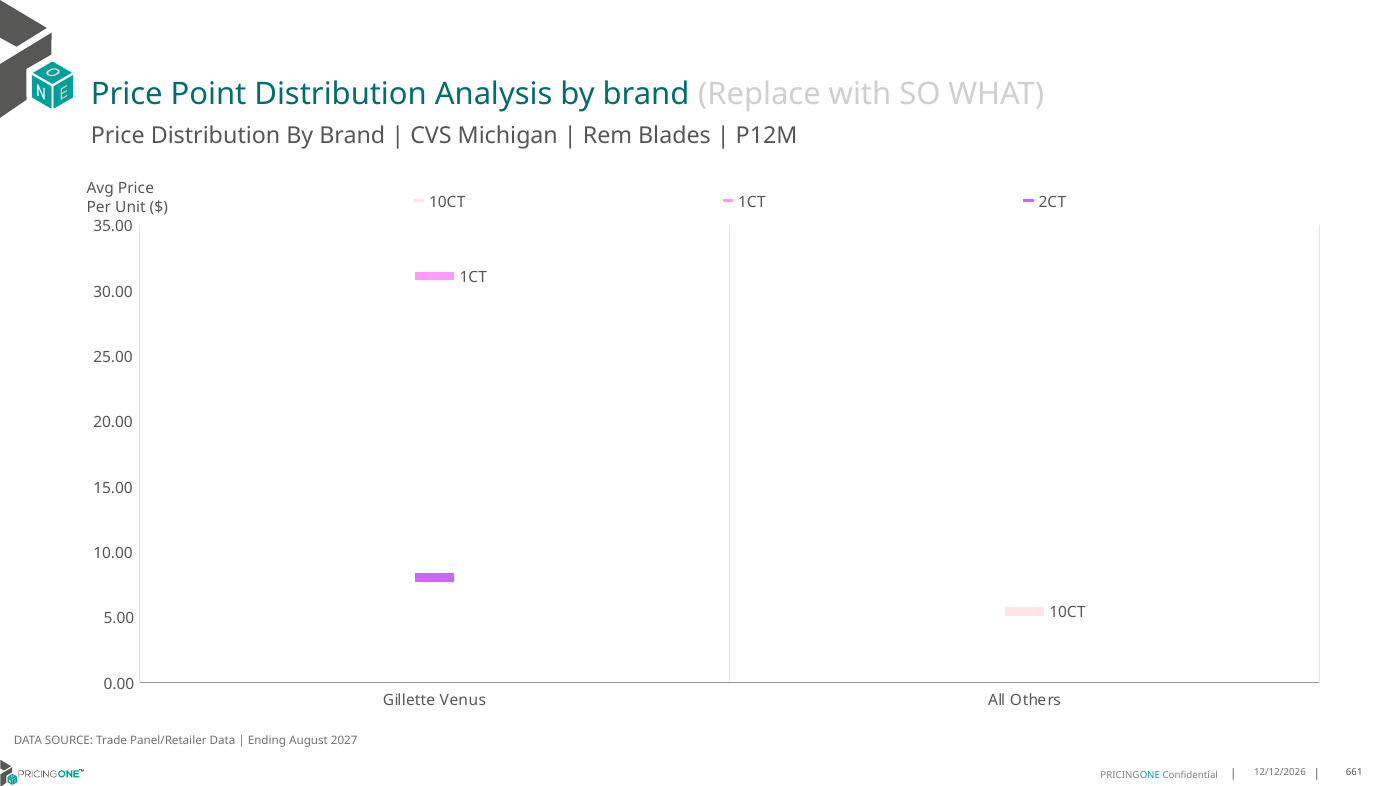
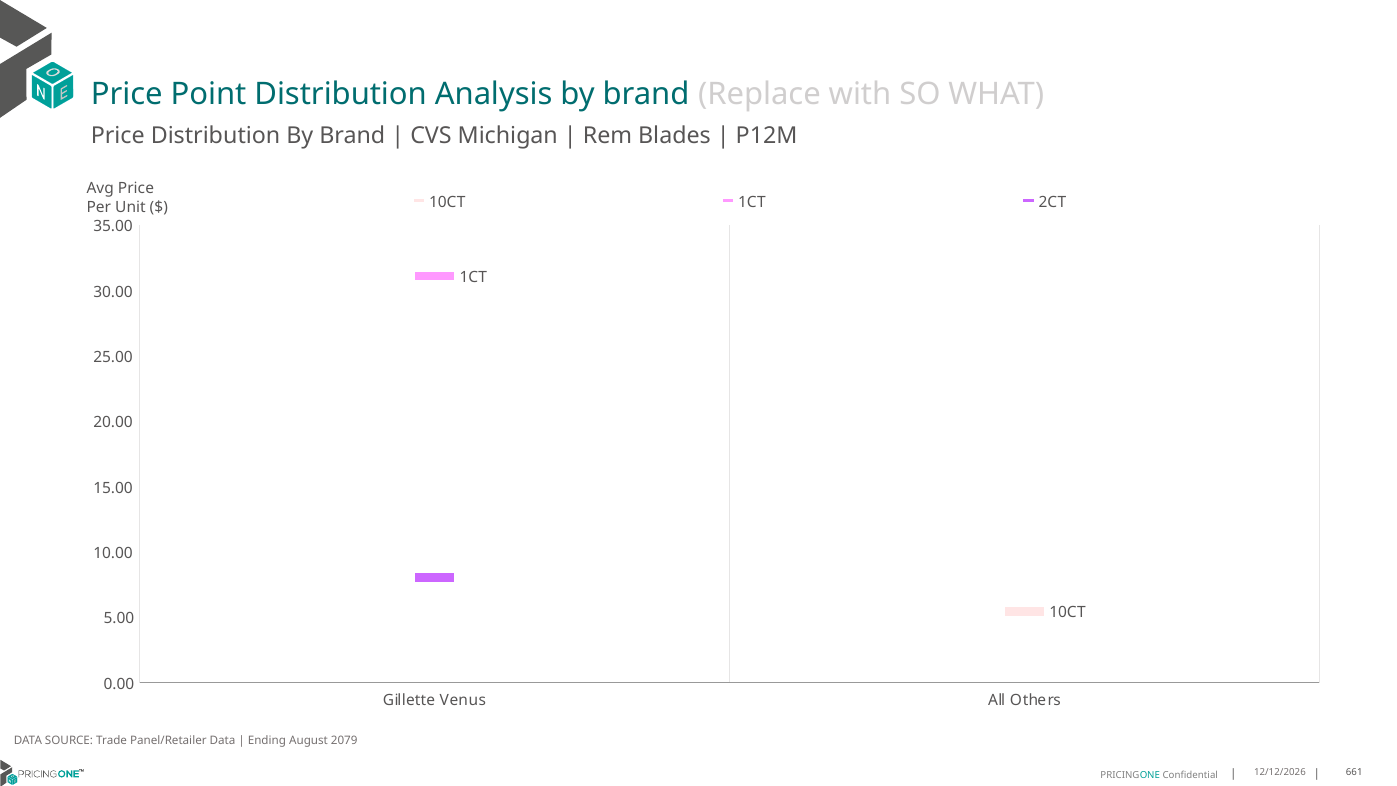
2027: 2027 -> 2079
